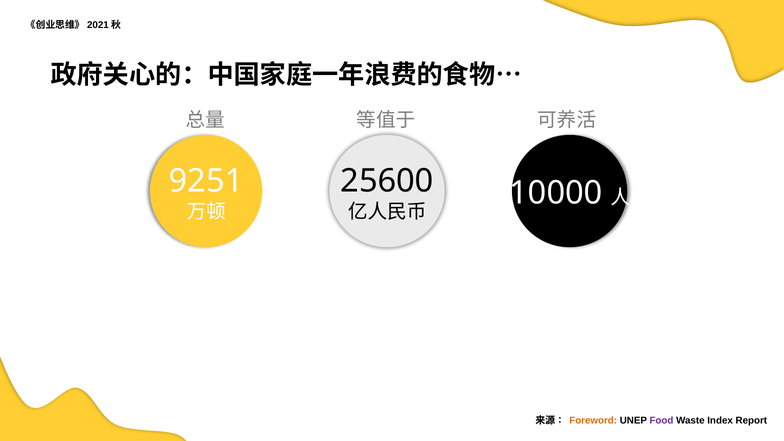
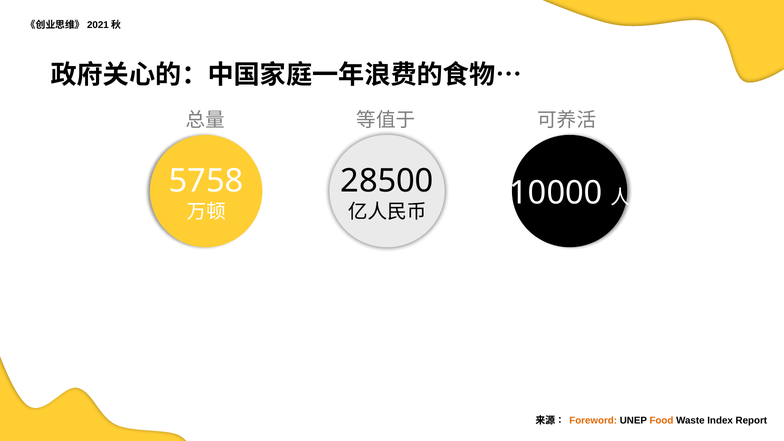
9251: 9251 -> 5758
25600: 25600 -> 28500
Food colour: purple -> orange
